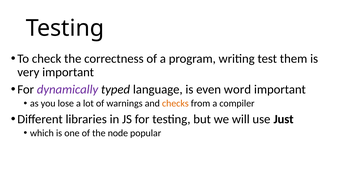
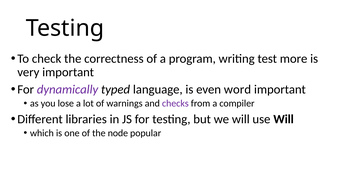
them: them -> more
checks colour: orange -> purple
use Just: Just -> Will
